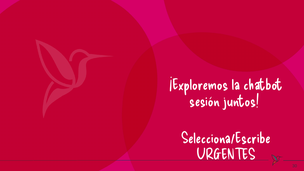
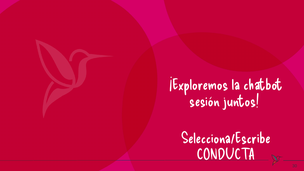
URGENTES: URGENTES -> CONDUCTA
